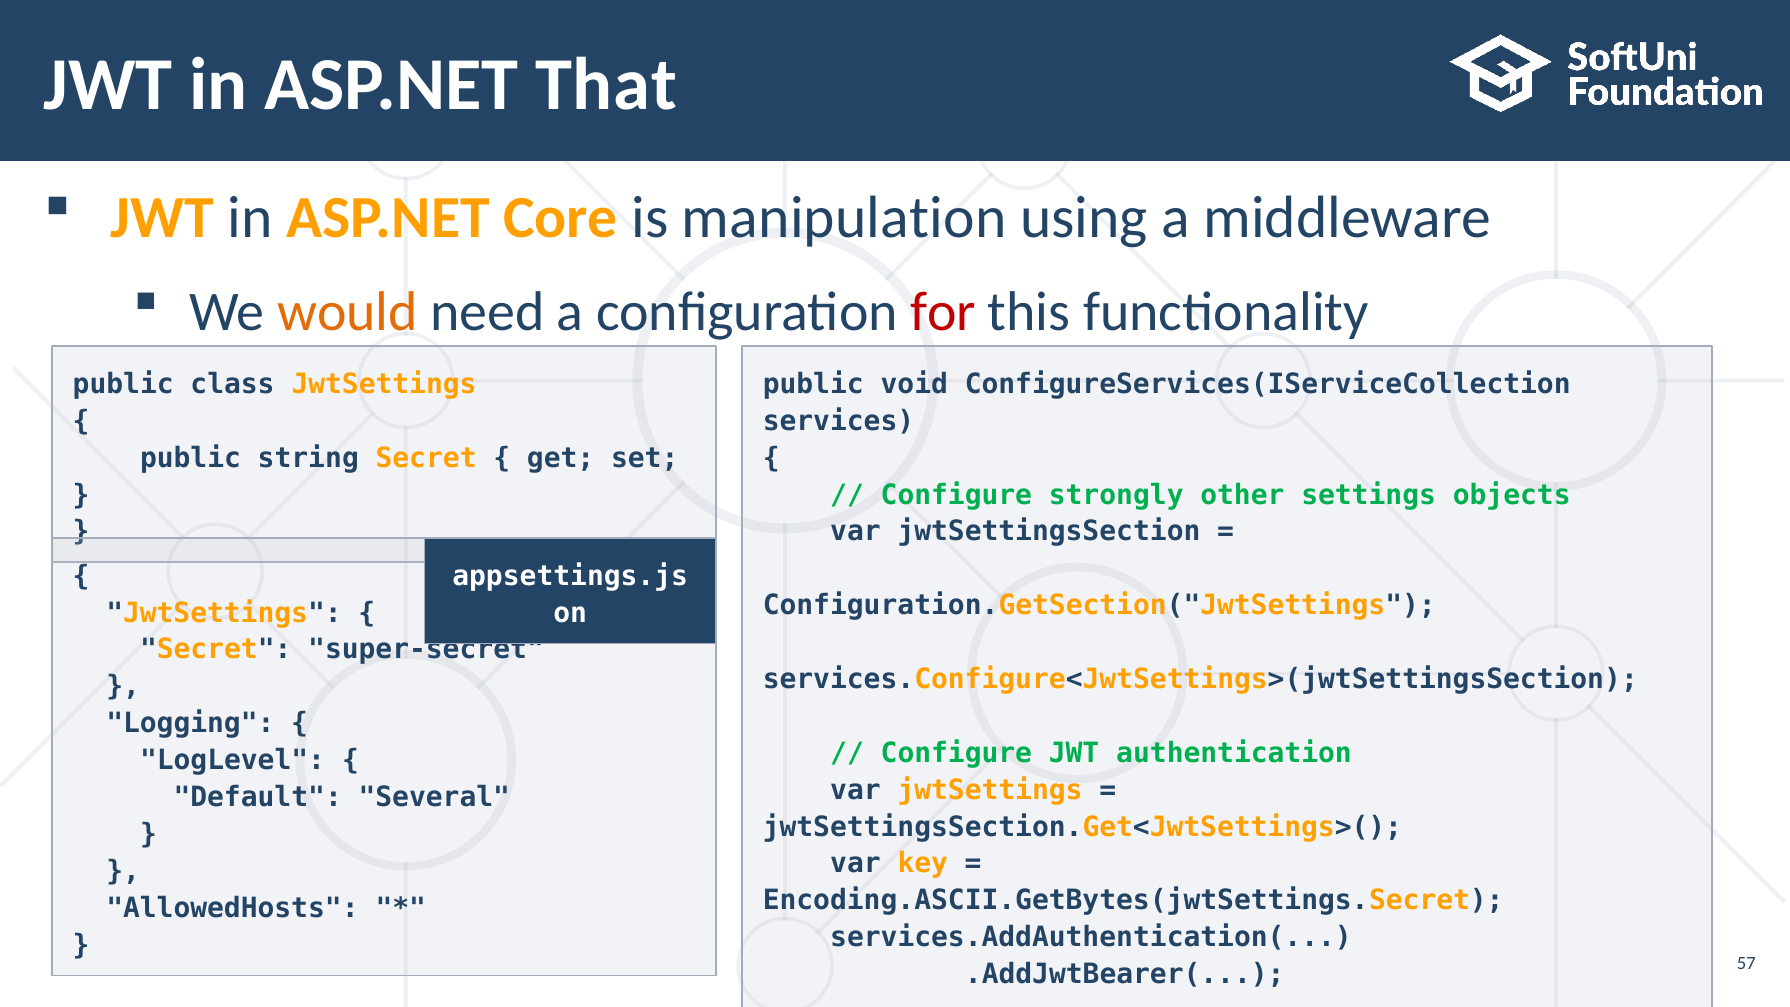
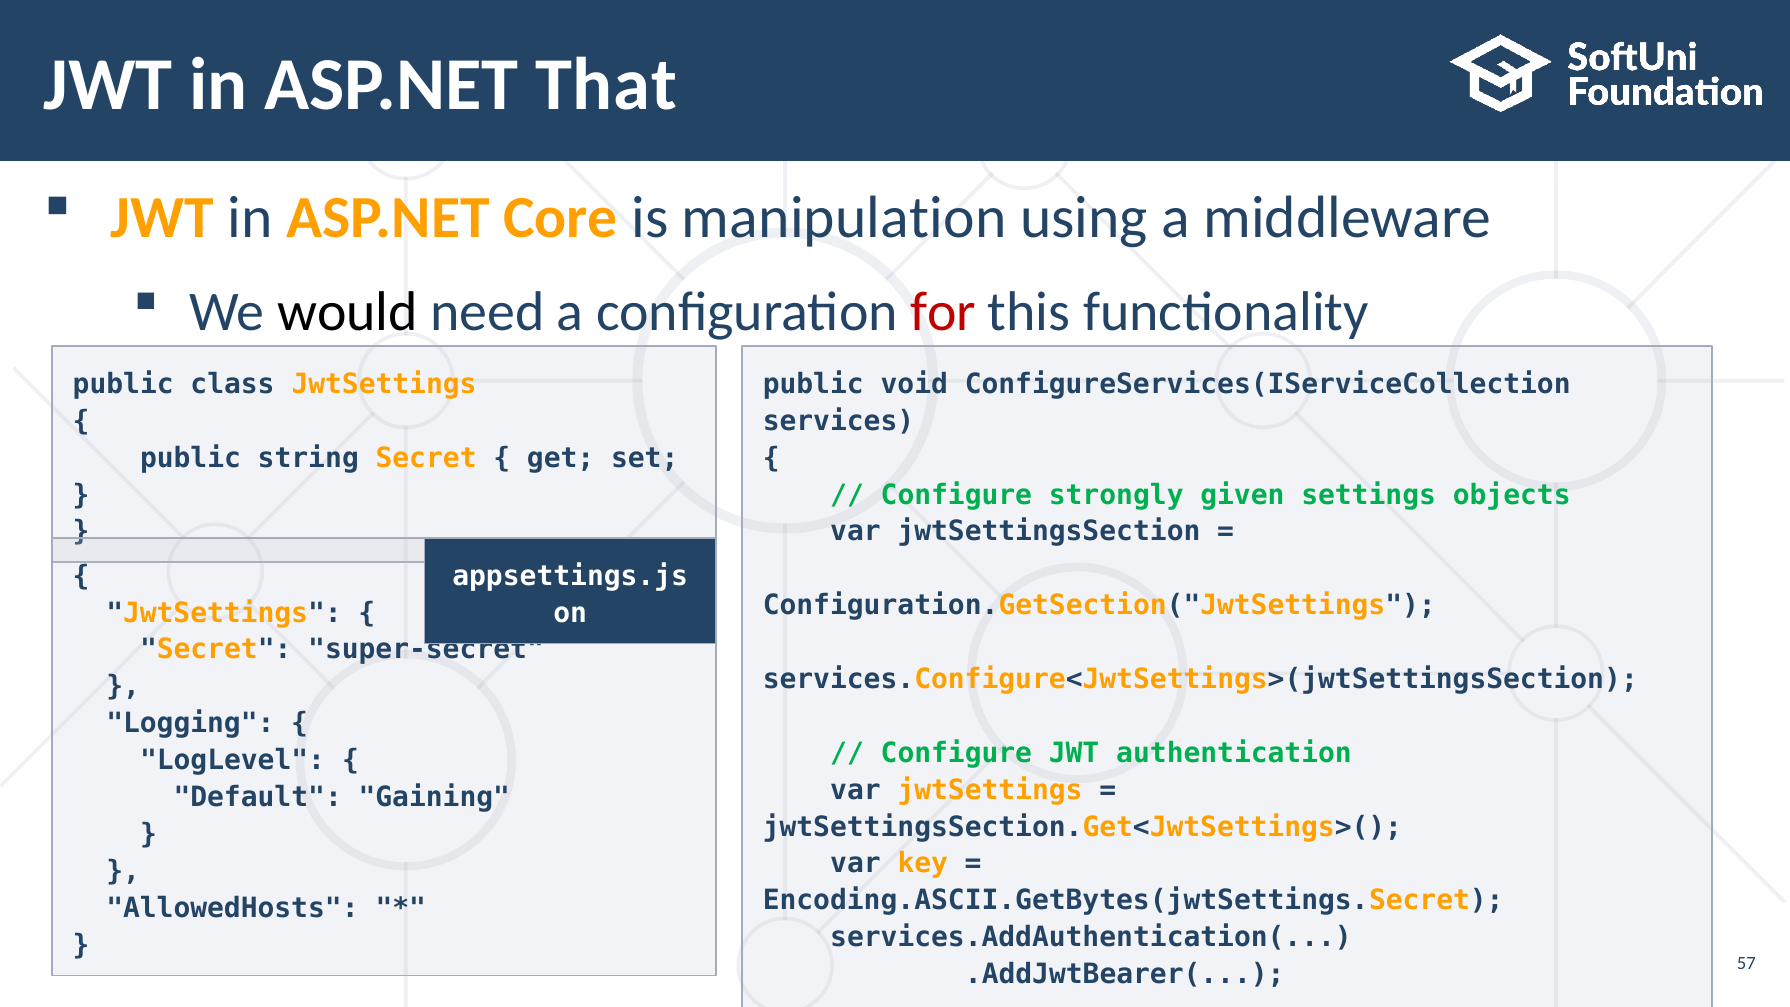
would colour: orange -> black
other: other -> given
Several: Several -> Gaining
